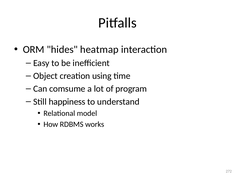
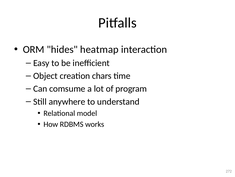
using: using -> chars
happiness: happiness -> anywhere
